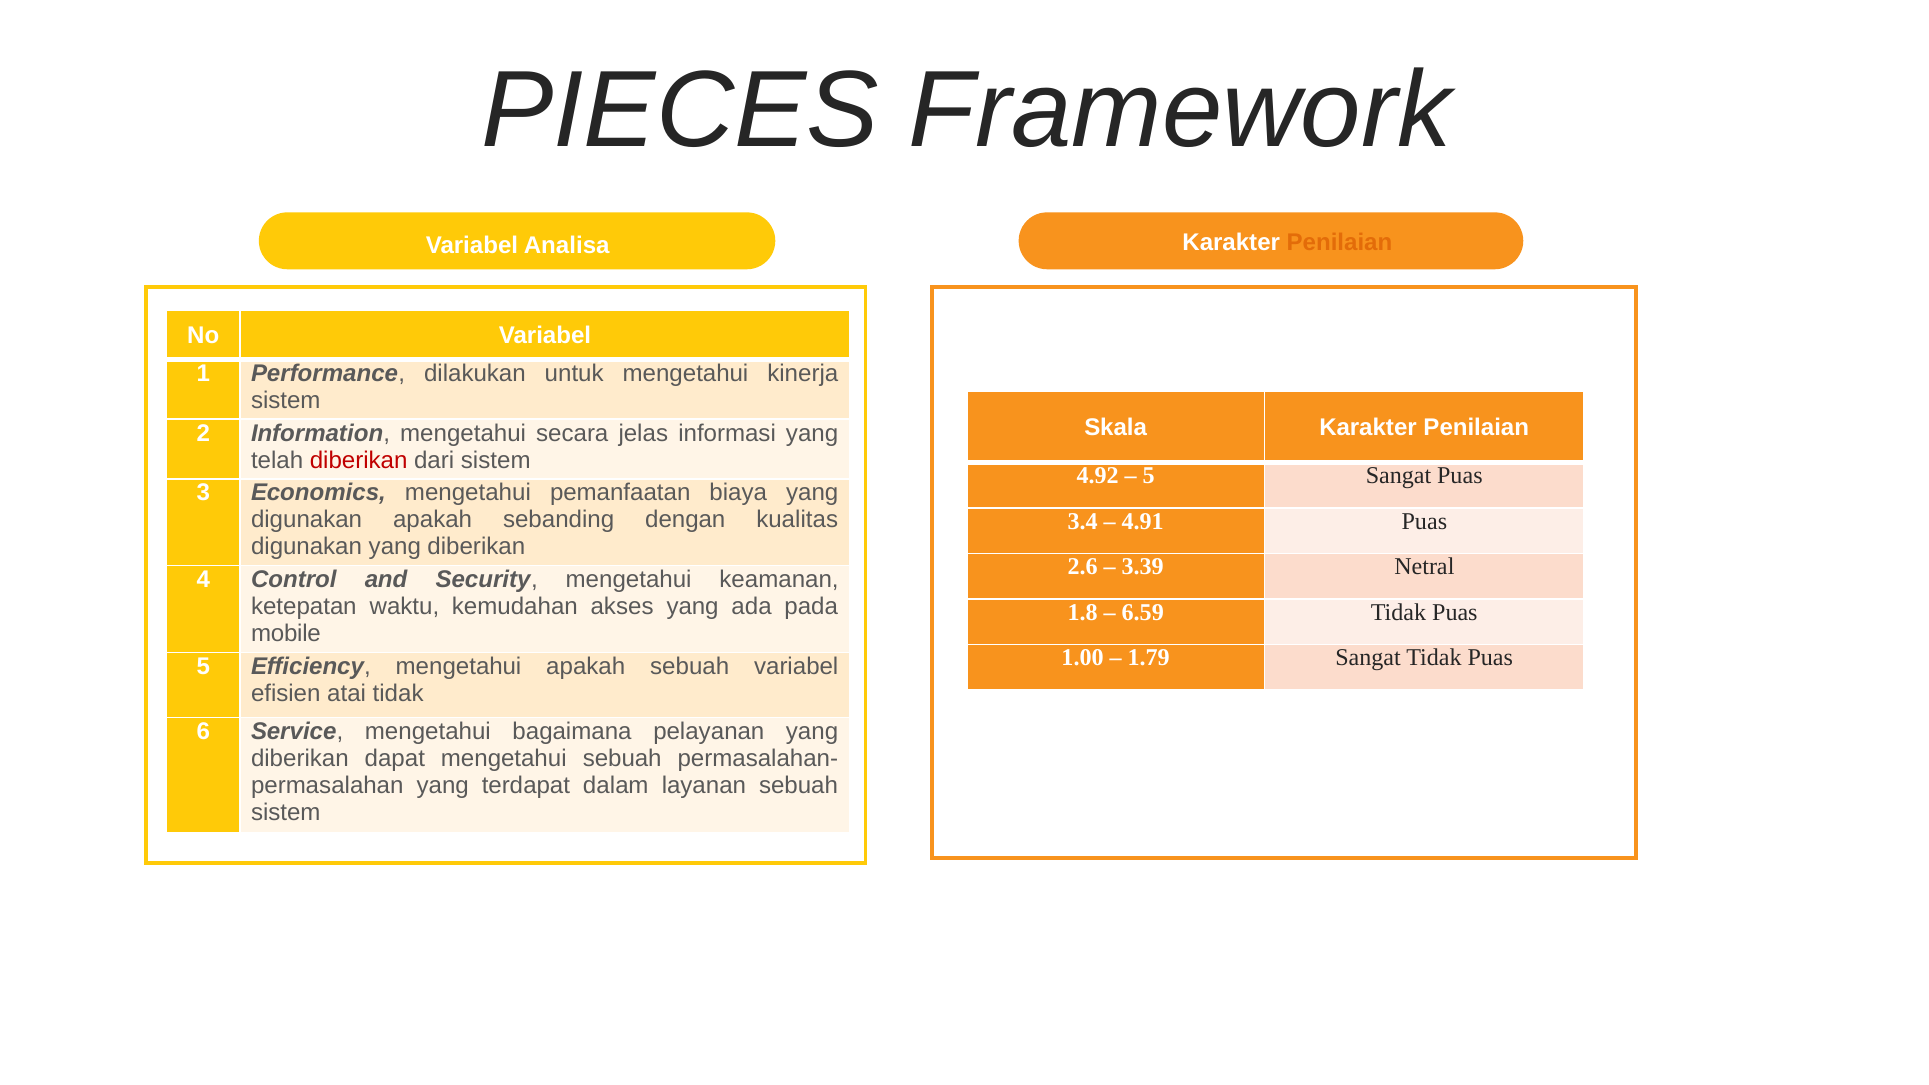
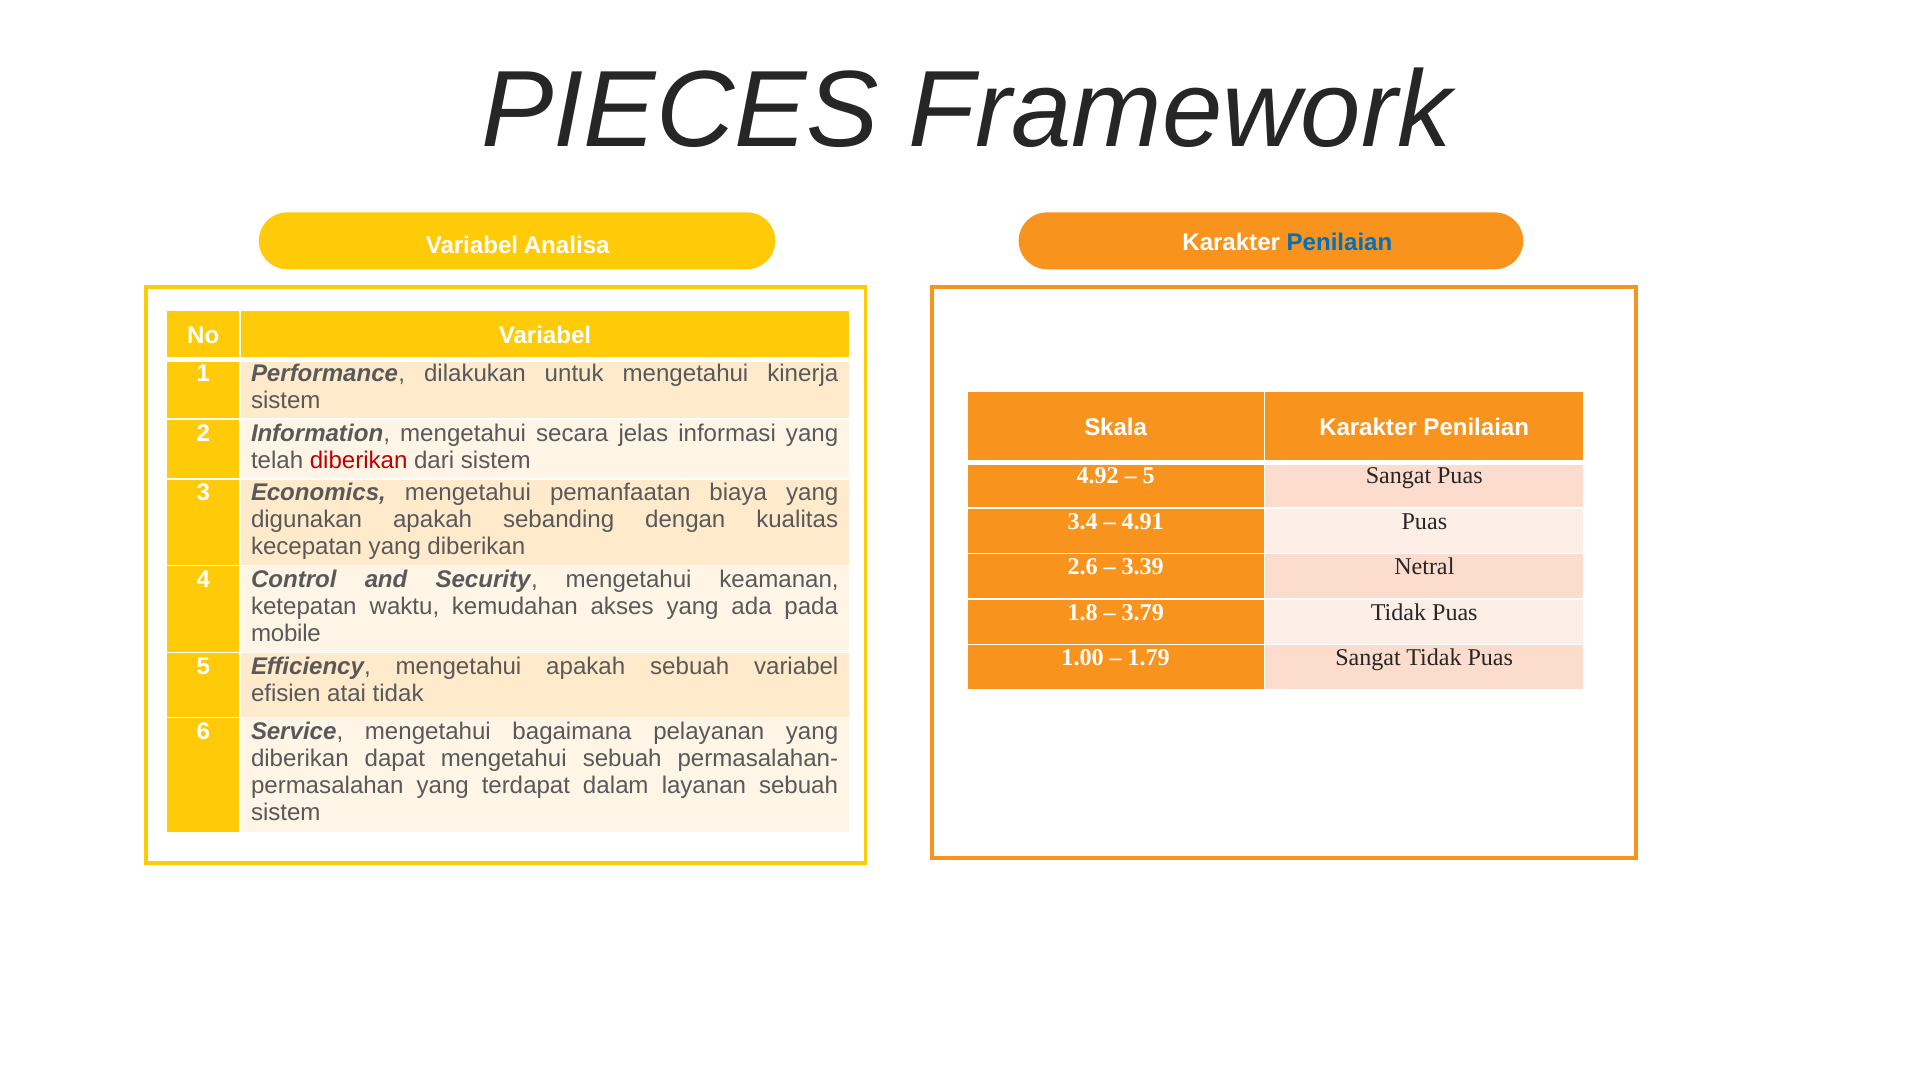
Penilaian at (1339, 242) colour: orange -> blue
digunakan at (307, 547): digunakan -> kecepatan
6.59: 6.59 -> 3.79
